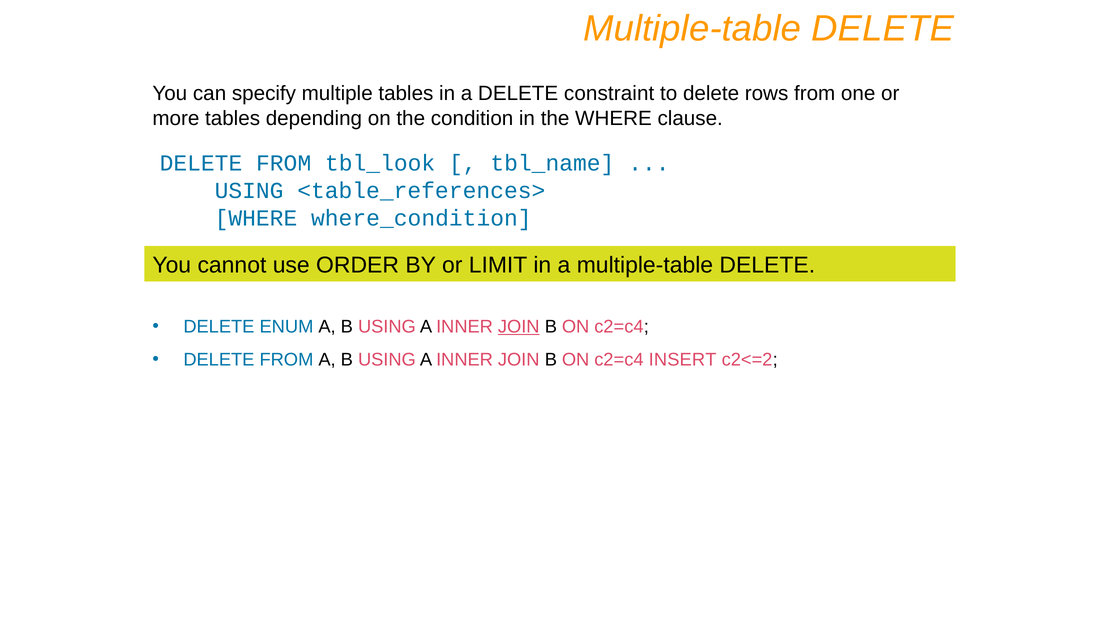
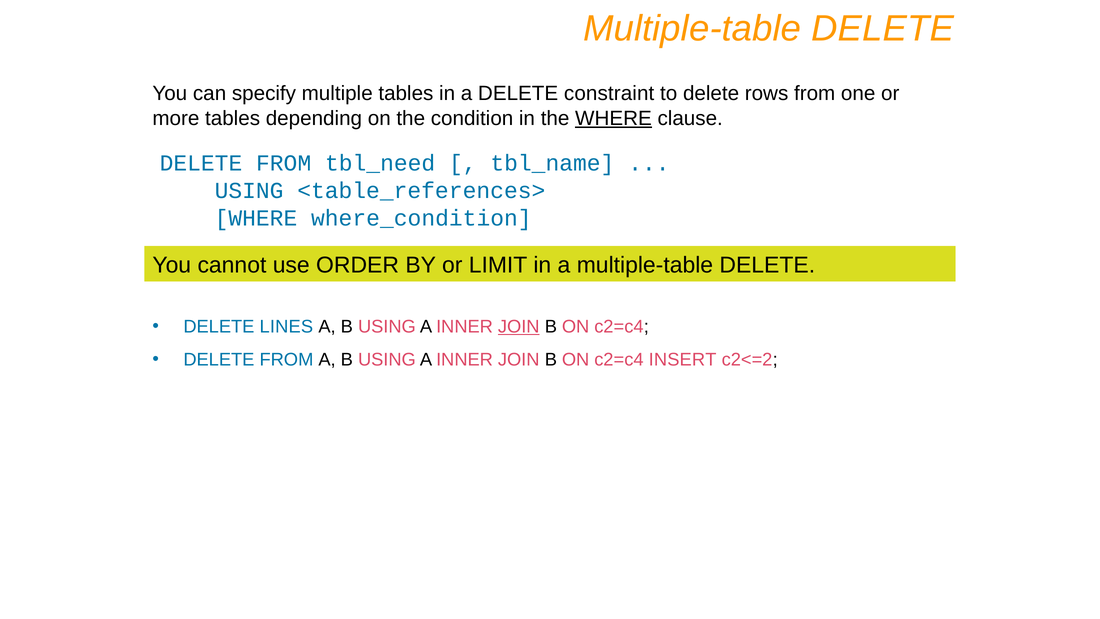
WHERE at (613, 118) underline: none -> present
tbl_look: tbl_look -> tbl_need
ENUM: ENUM -> LINES
